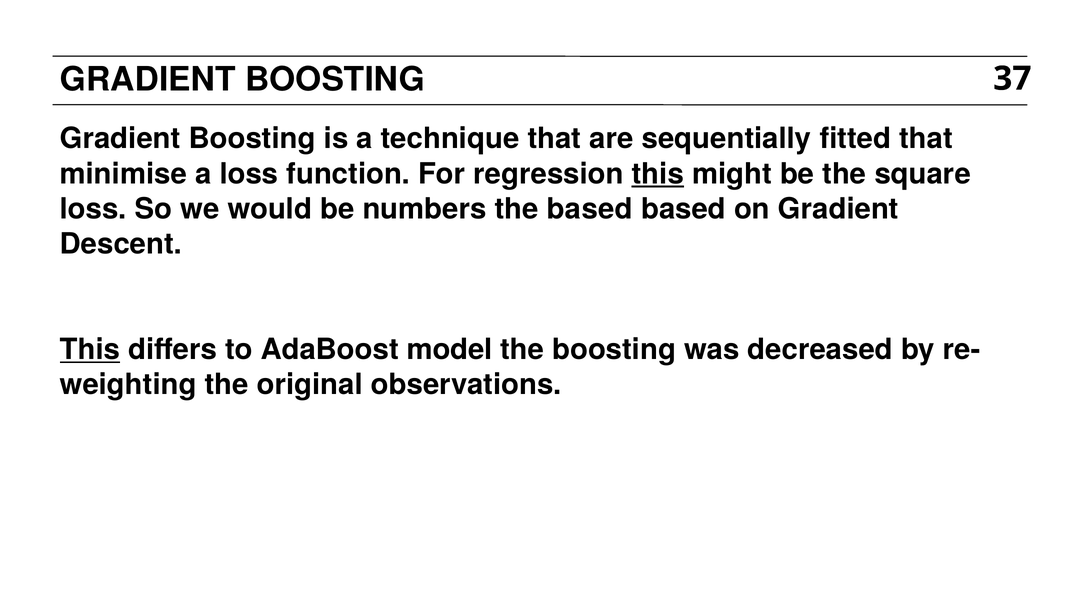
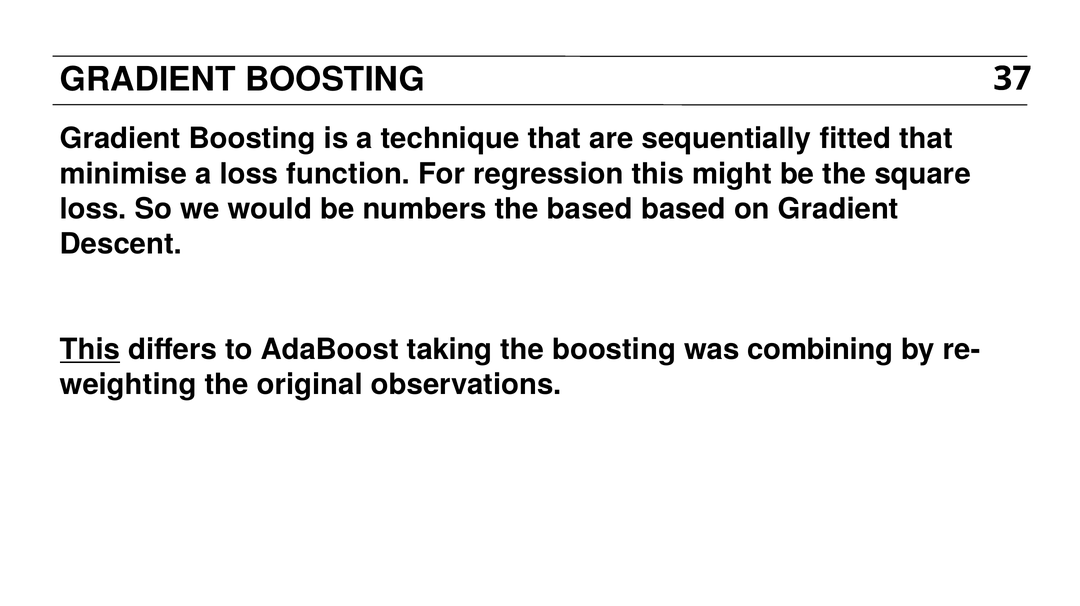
this at (658, 174) underline: present -> none
model: model -> taking
decreased: decreased -> combining
